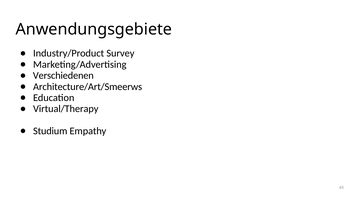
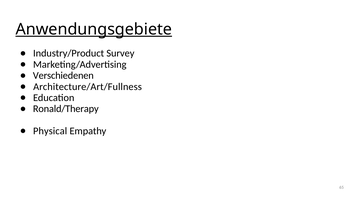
Anwendungsgebiete underline: none -> present
Architecture/Art/Smeerws: Architecture/Art/Smeerws -> Architecture/Art/Fullness
Virtual/Therapy: Virtual/Therapy -> Ronald/Therapy
Studium: Studium -> Physical
